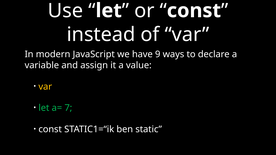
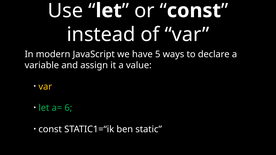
9: 9 -> 5
7: 7 -> 6
